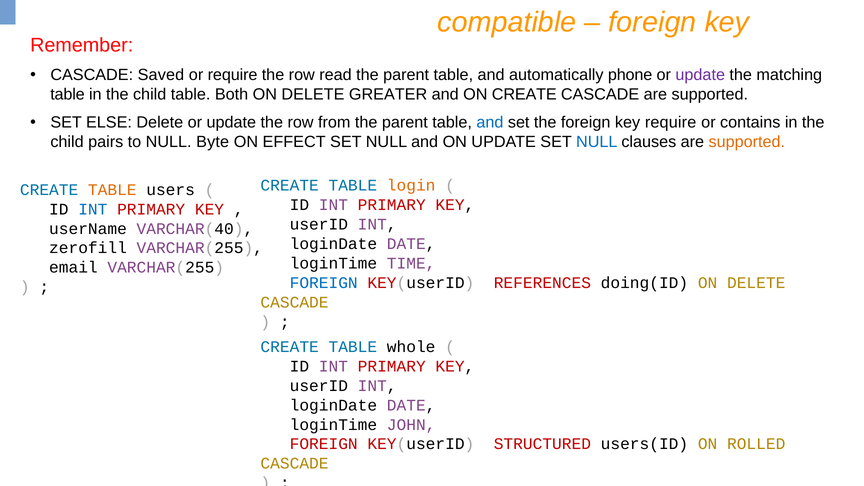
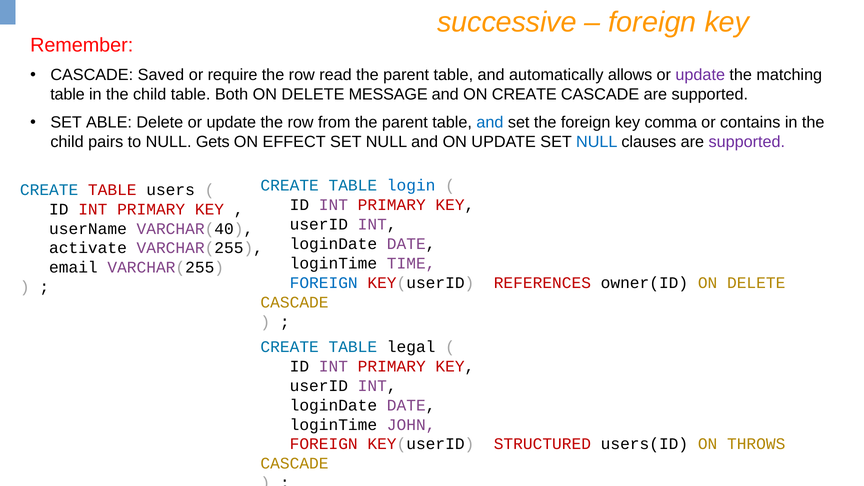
compatible: compatible -> successive
phone: phone -> allows
GREATER: GREATER -> MESSAGE
ELSE: ELSE -> ABLE
key require: require -> comma
Byte: Byte -> Gets
supported at (747, 142) colour: orange -> purple
login colour: orange -> blue
TABLE at (112, 190) colour: orange -> red
INT at (93, 209) colour: blue -> red
zerofill: zerofill -> activate
doing(ID: doing(ID -> owner(ID
whole: whole -> legal
ROLLED: ROLLED -> THROWS
